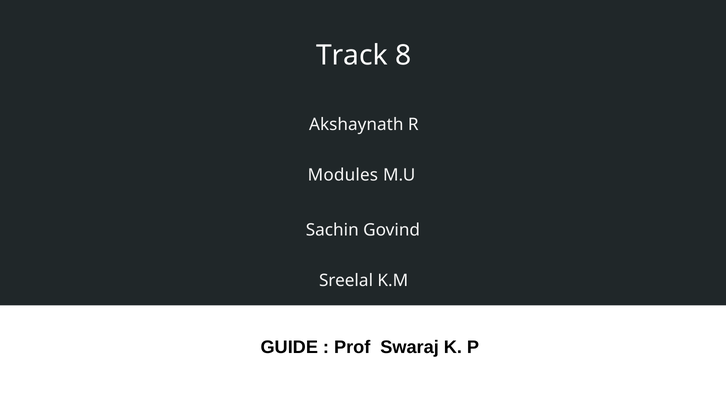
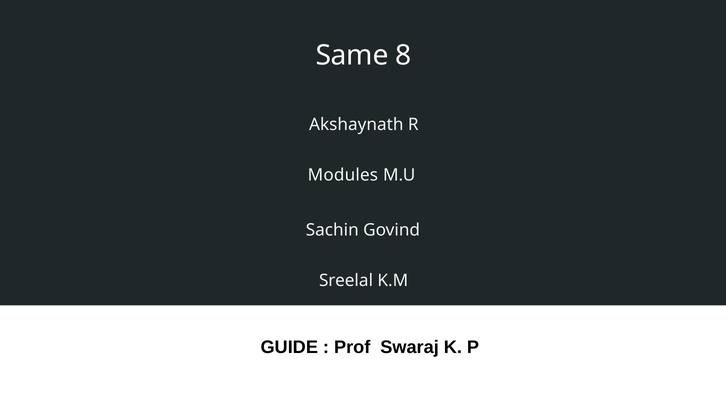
Track: Track -> Same
